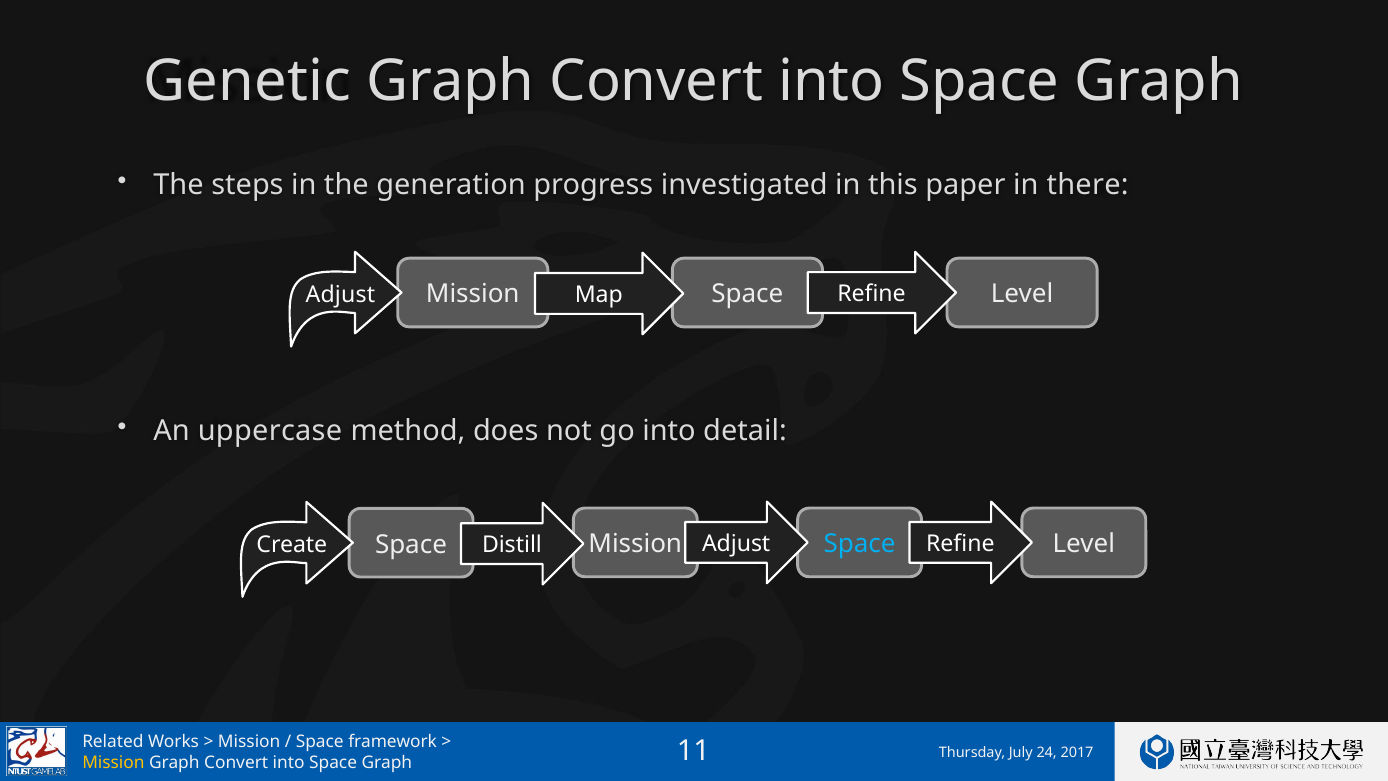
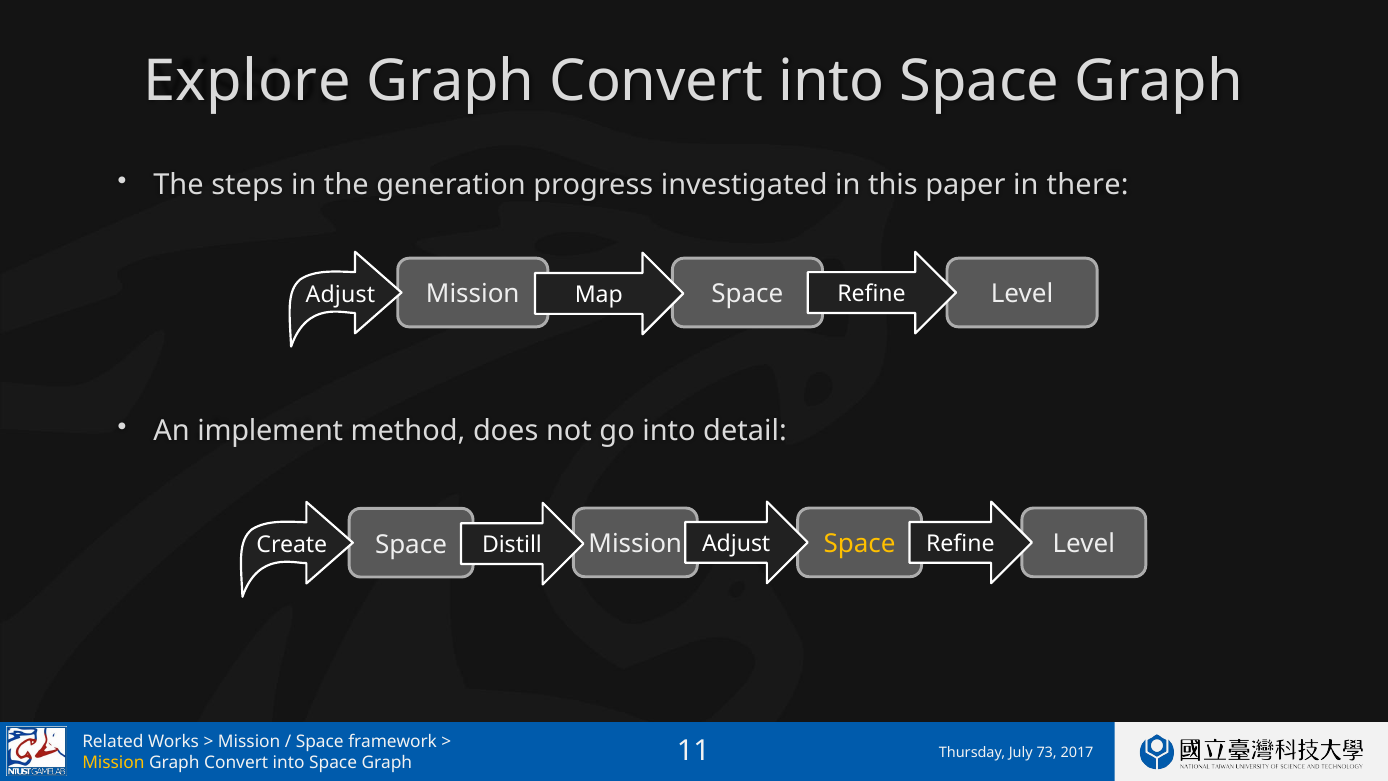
Genetic: Genetic -> Explore
uppercase: uppercase -> implement
Space at (859, 544) colour: light blue -> yellow
24: 24 -> 73
